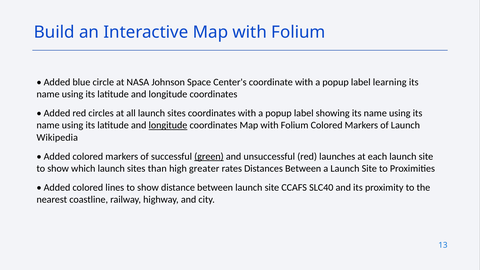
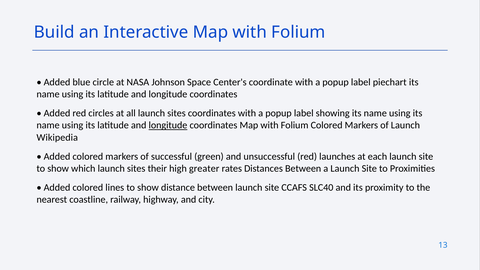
learning: learning -> piechart
green underline: present -> none
than: than -> their
